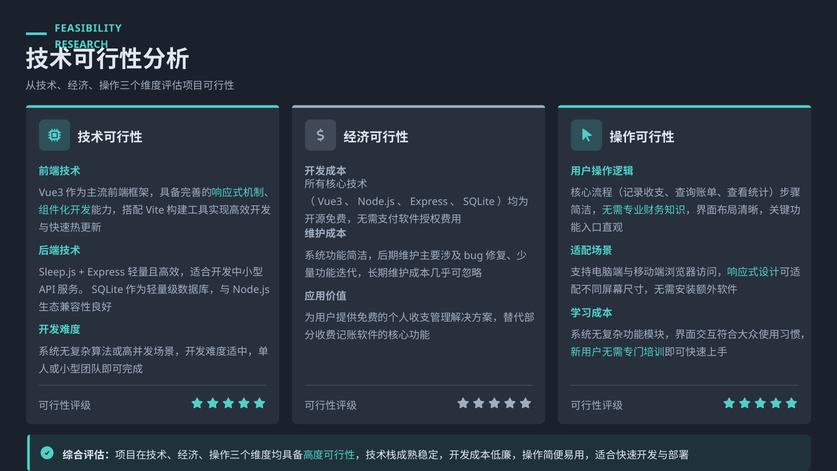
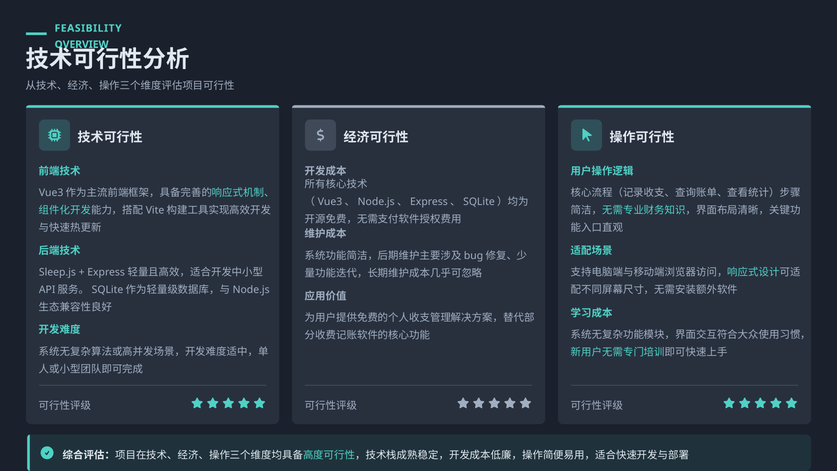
RESEARCH: RESEARCH -> OVERVIEW
